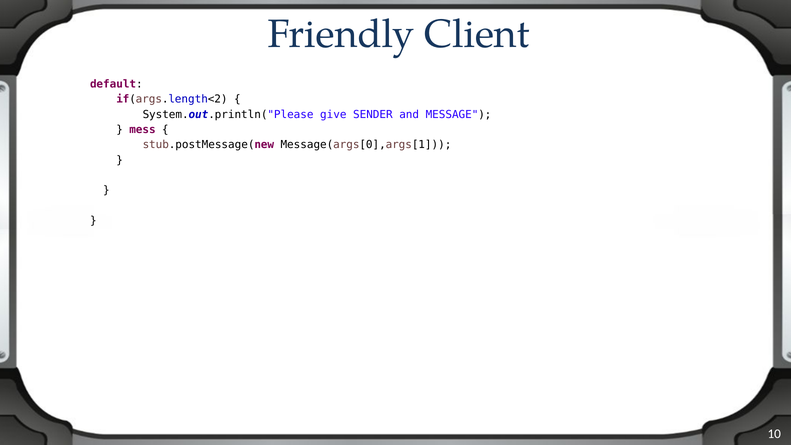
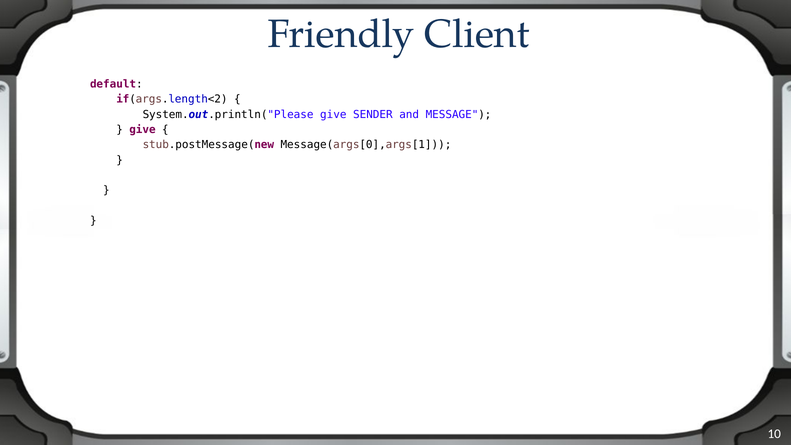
mess at (142, 130): mess -> give
